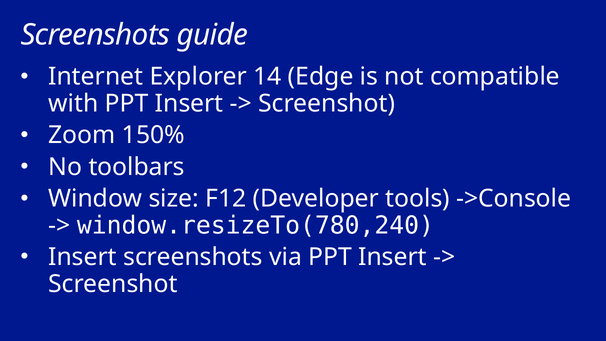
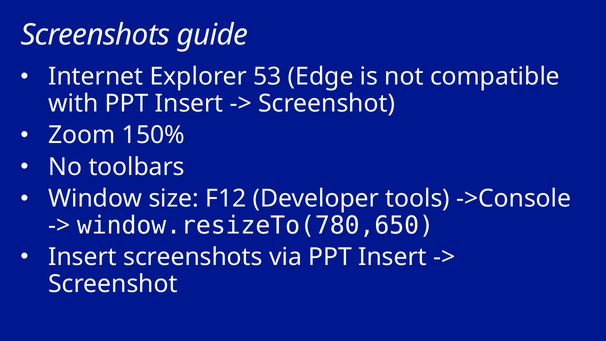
14: 14 -> 53
window.resizeTo(780,240: window.resizeTo(780,240 -> window.resizeTo(780,650
